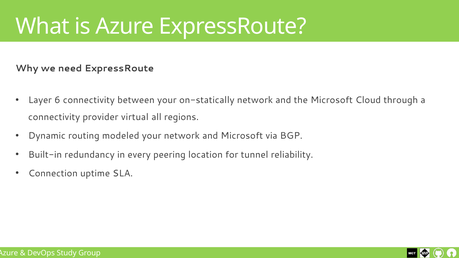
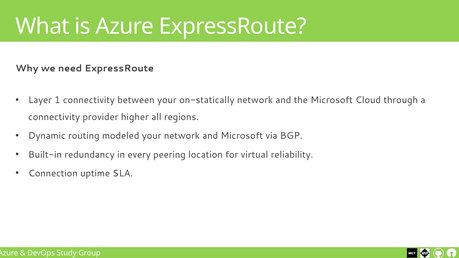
6: 6 -> 1
virtual: virtual -> higher
tunnel: tunnel -> virtual
